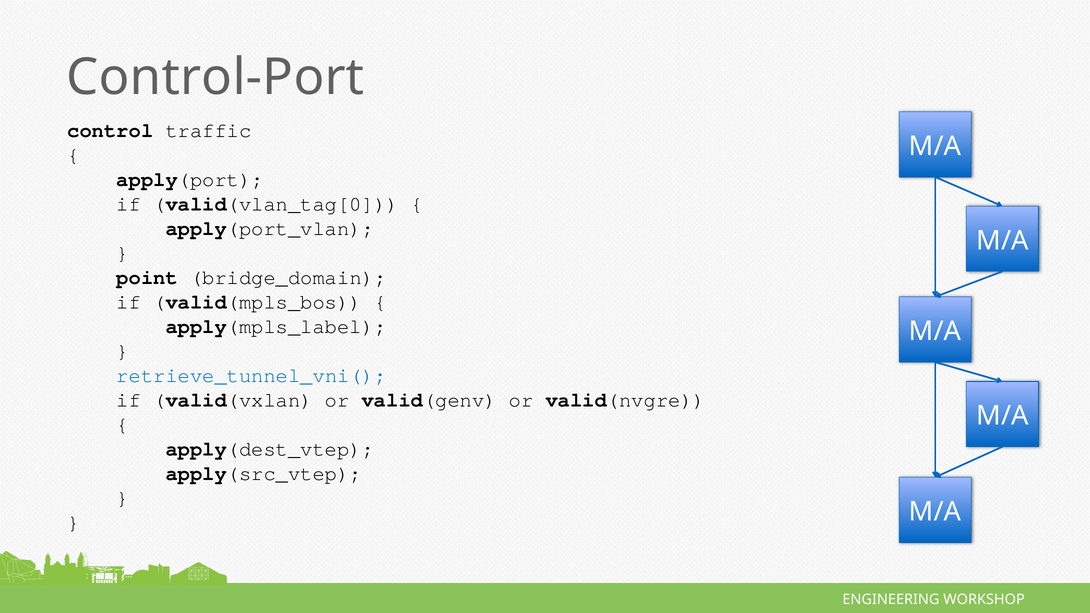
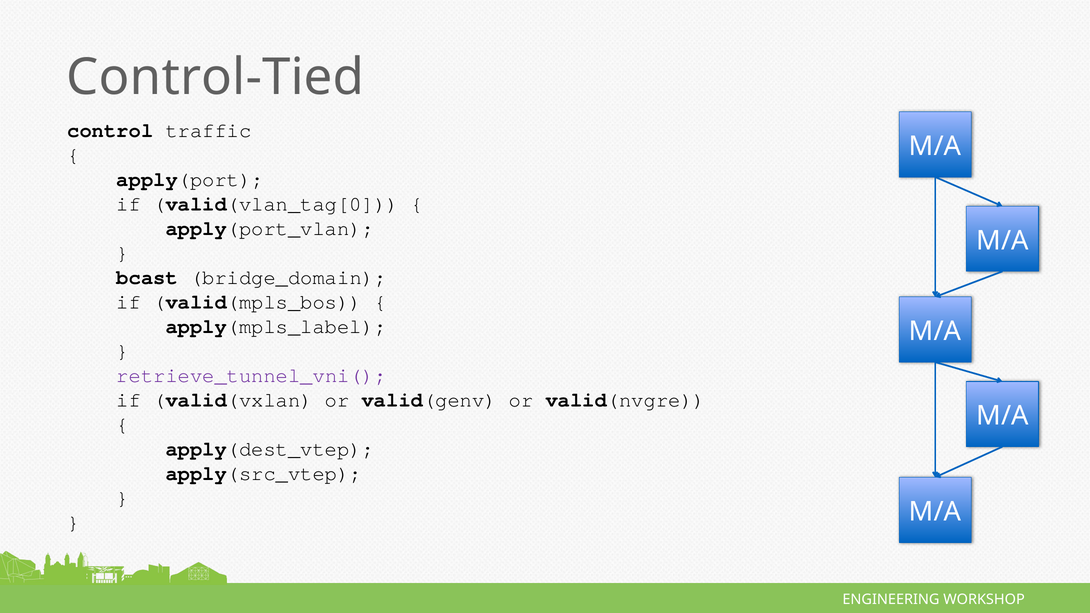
Control-Port: Control-Port -> Control-Tied
point: point -> bcast
retrieve_tunnel_vni( colour: blue -> purple
